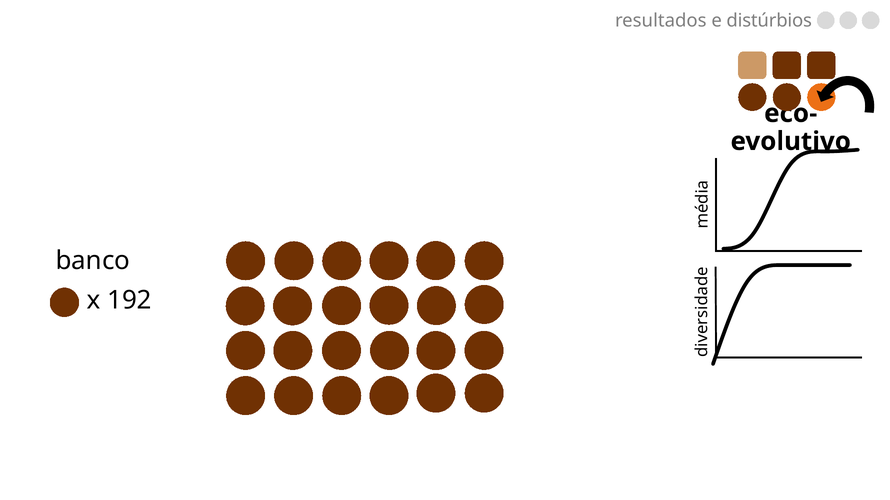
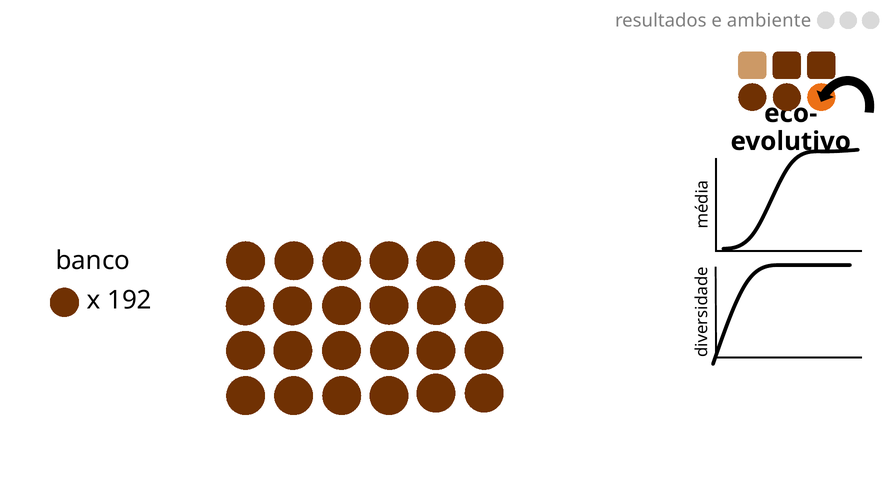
distúrbios: distúrbios -> ambiente
